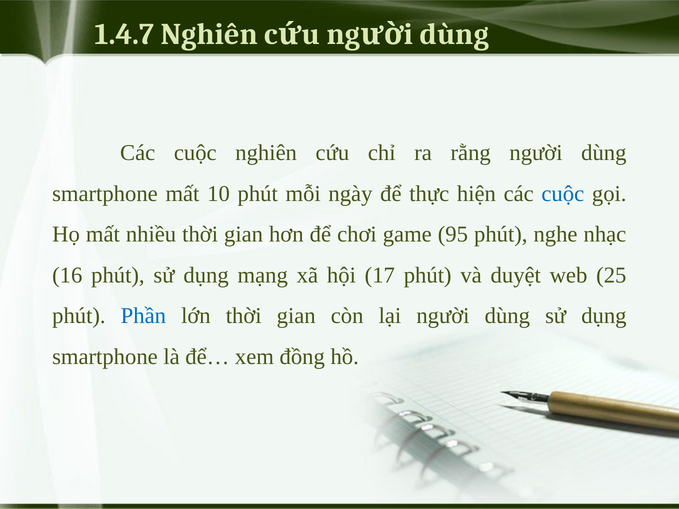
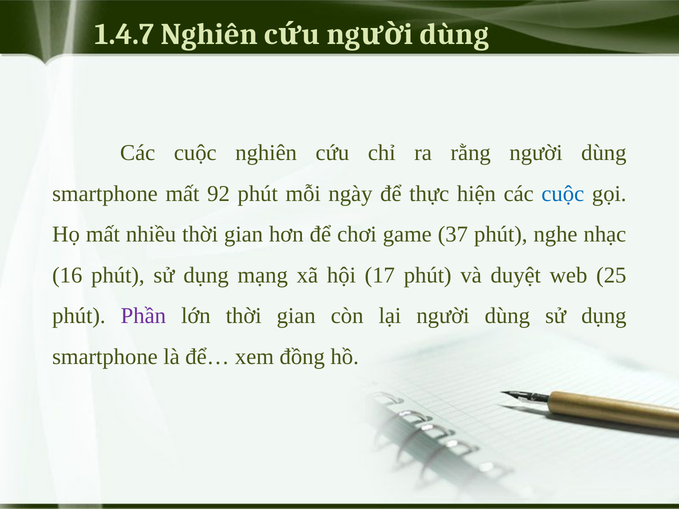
10: 10 -> 92
95: 95 -> 37
Phần colour: blue -> purple
